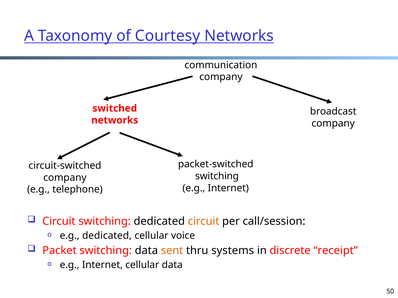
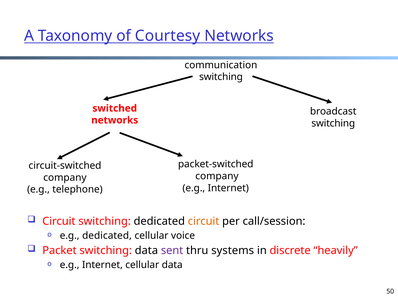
company at (221, 77): company -> switching
company at (333, 123): company -> switching
switching at (217, 176): switching -> company
sent colour: orange -> purple
receipt: receipt -> heavily
